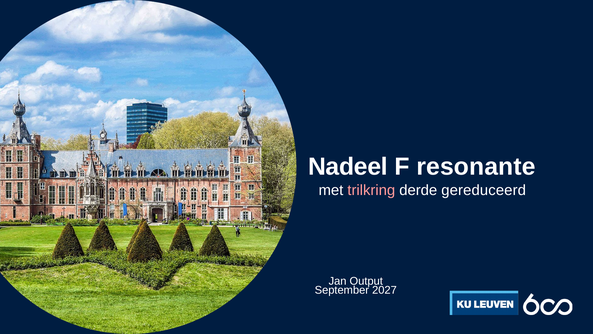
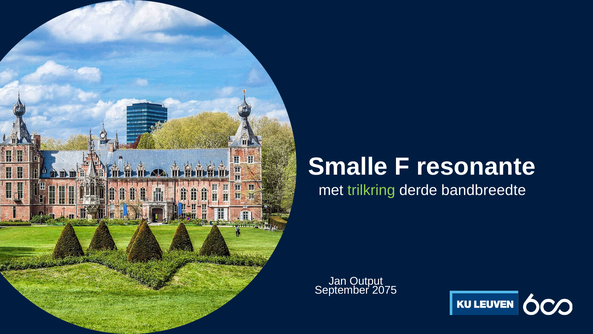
Nadeel: Nadeel -> Smalle
trilkring colour: pink -> light green
gereduceerd: gereduceerd -> bandbreedte
2027: 2027 -> 2075
